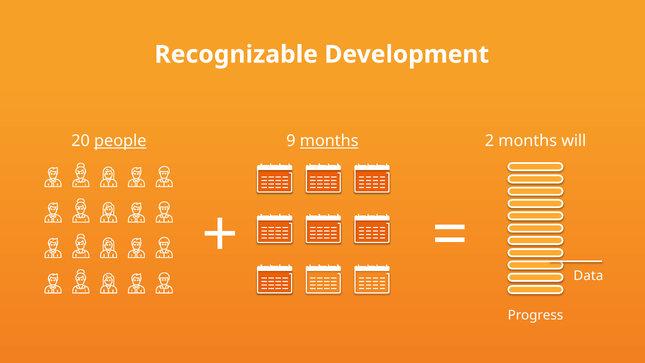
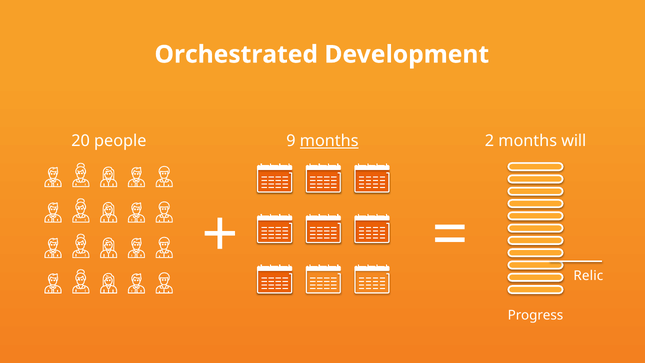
Recognizable: Recognizable -> Orchestrated
people underline: present -> none
Data: Data -> Relic
